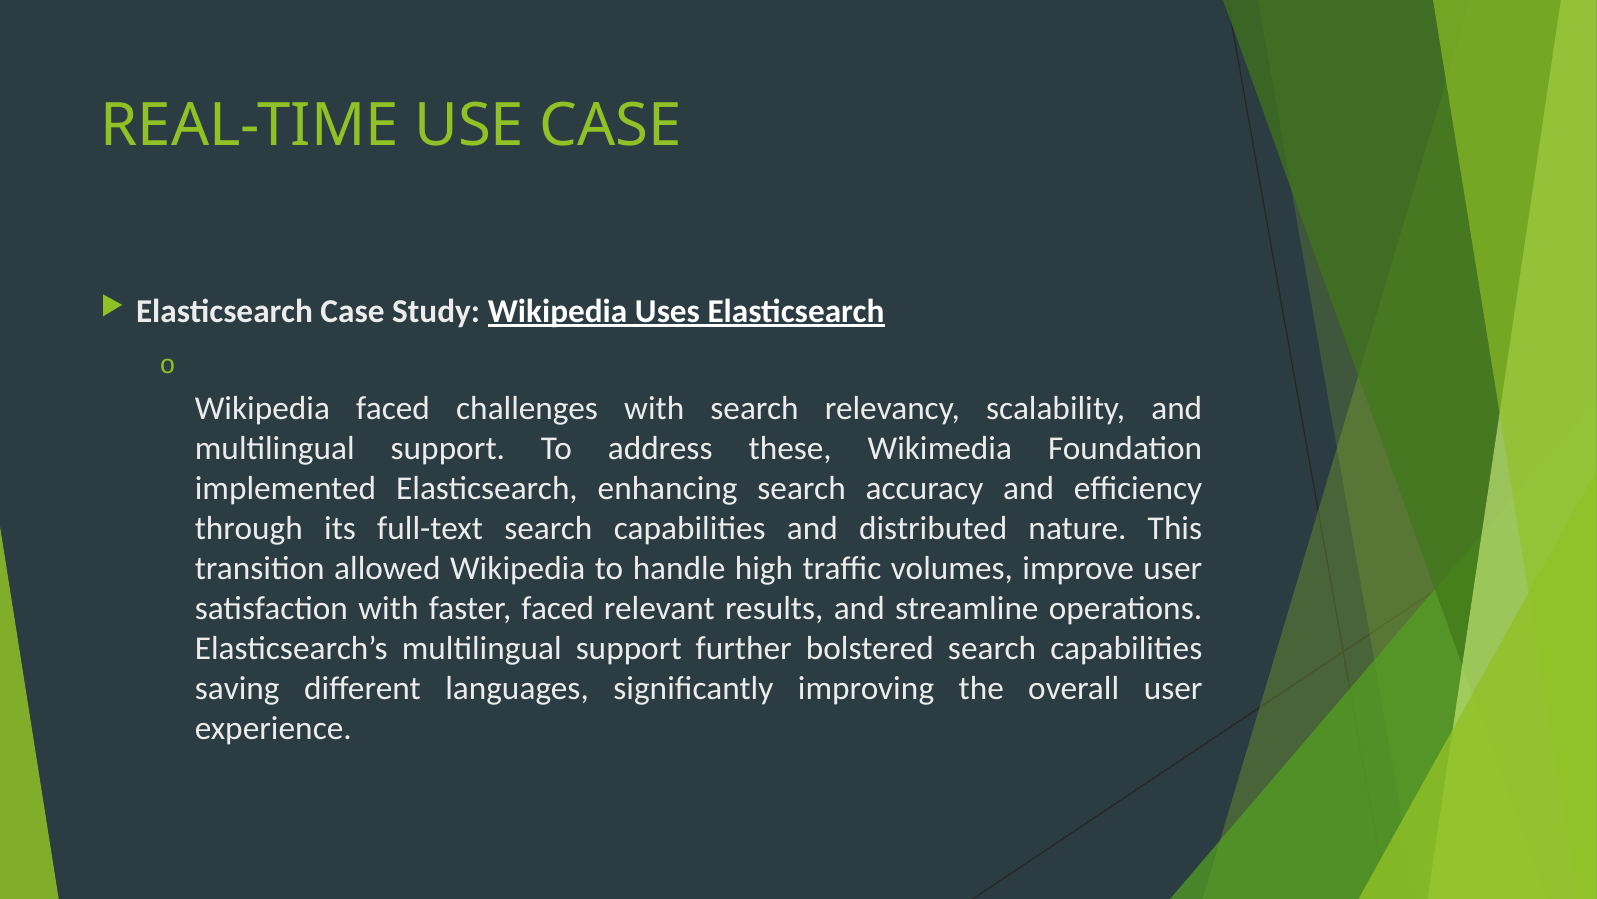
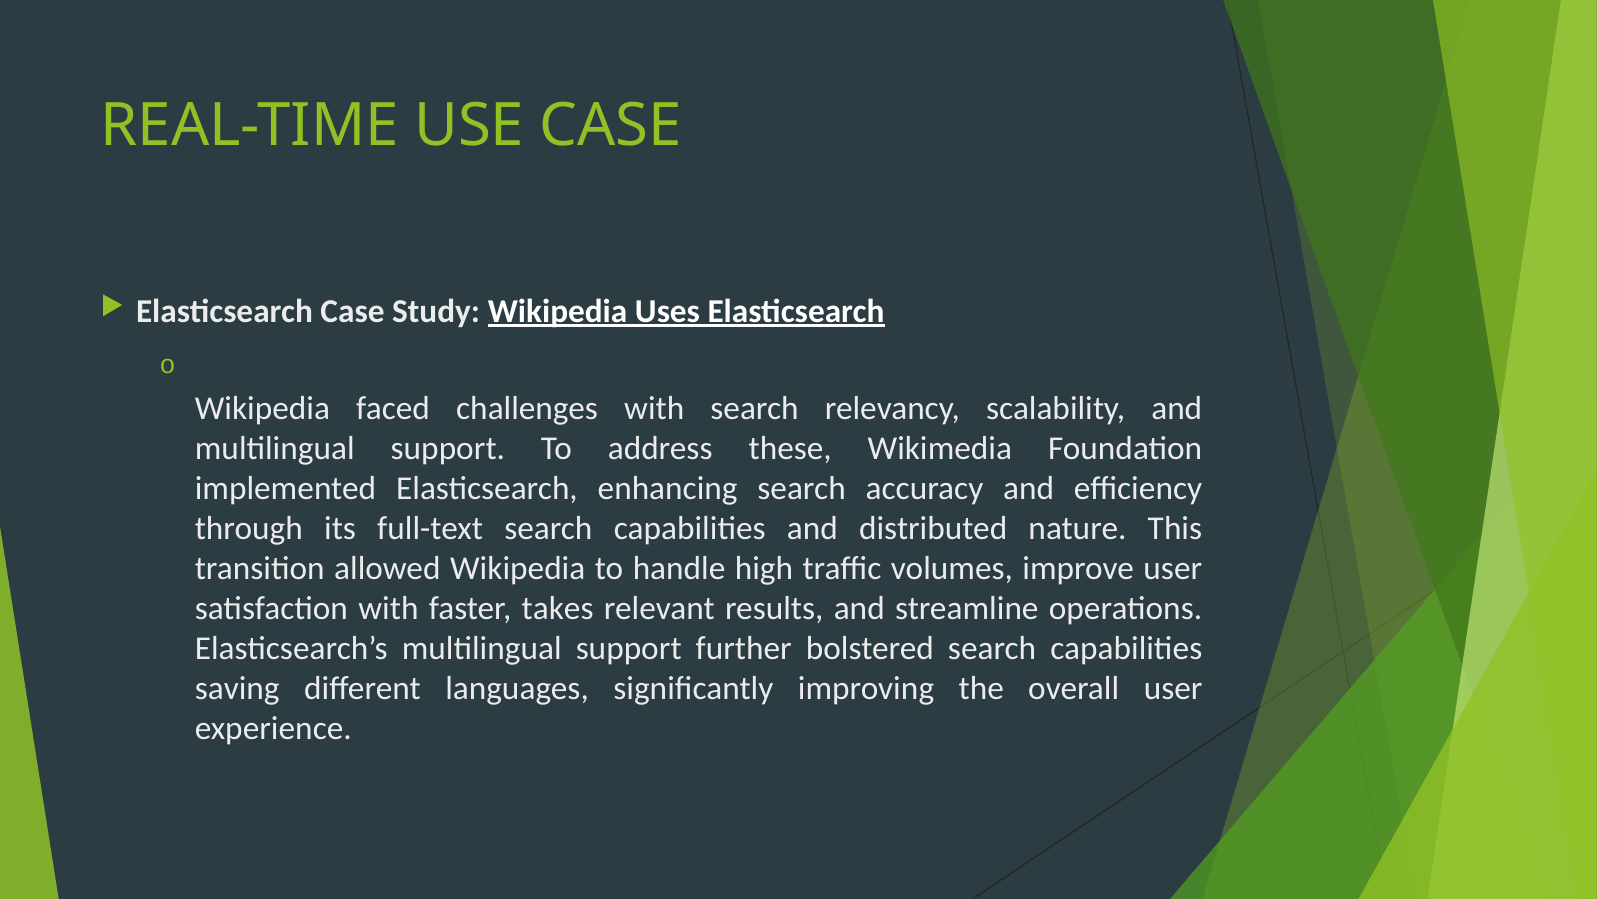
faster faced: faced -> takes
